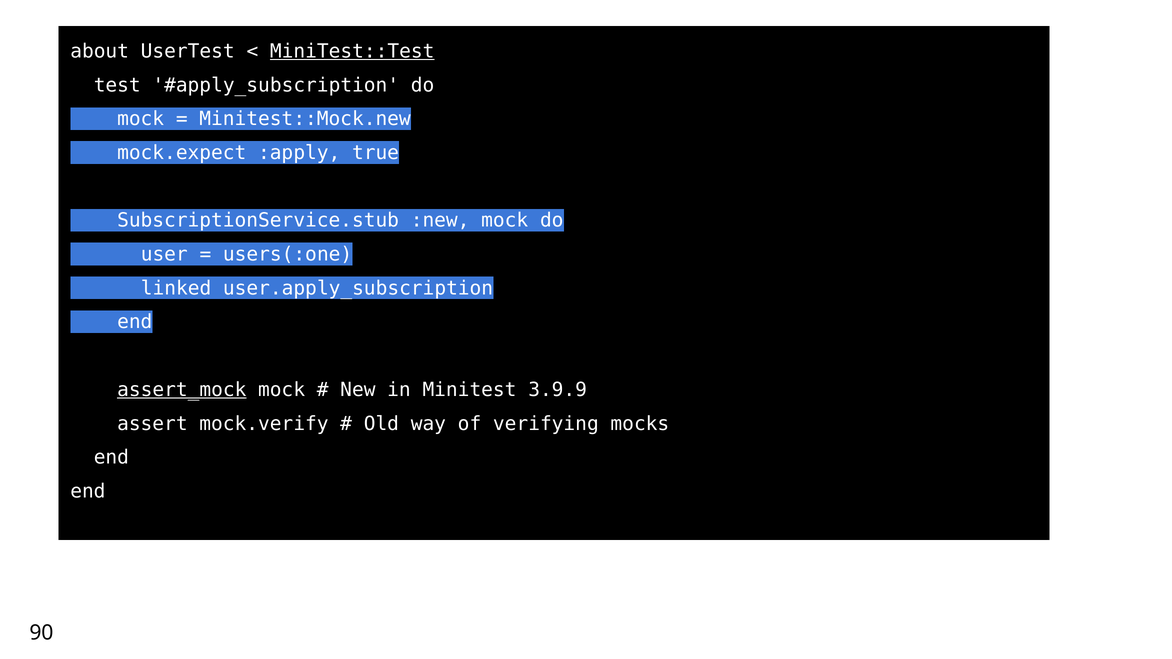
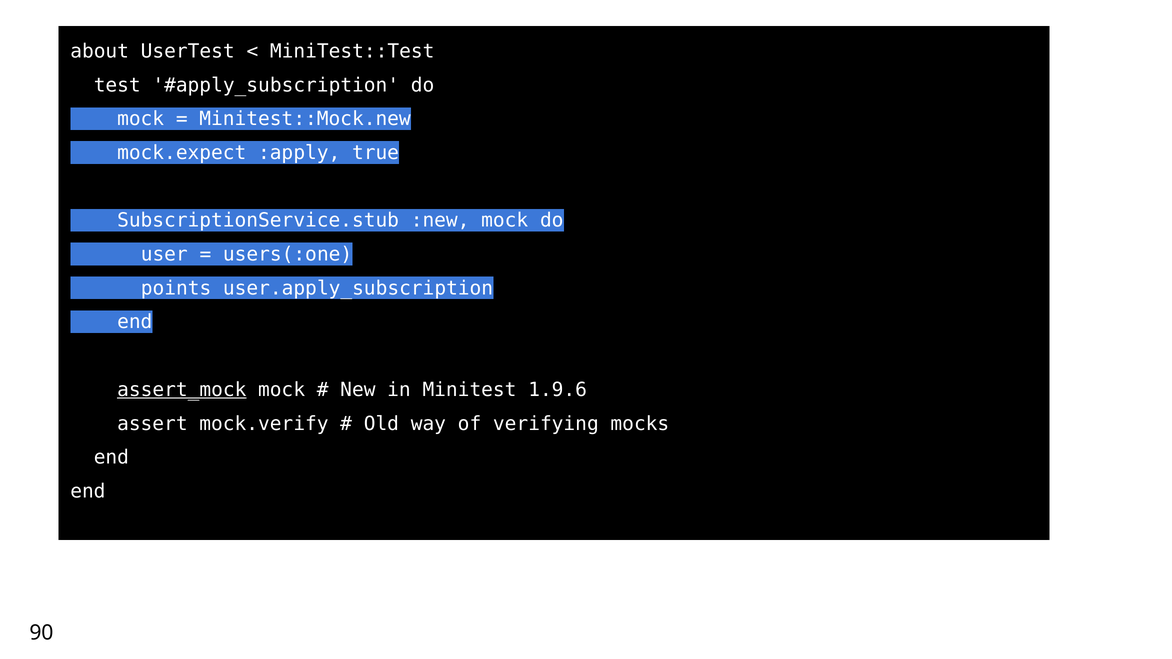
MiniTest::Test underline: present -> none
linked: linked -> points
3.9.9: 3.9.9 -> 1.9.6
